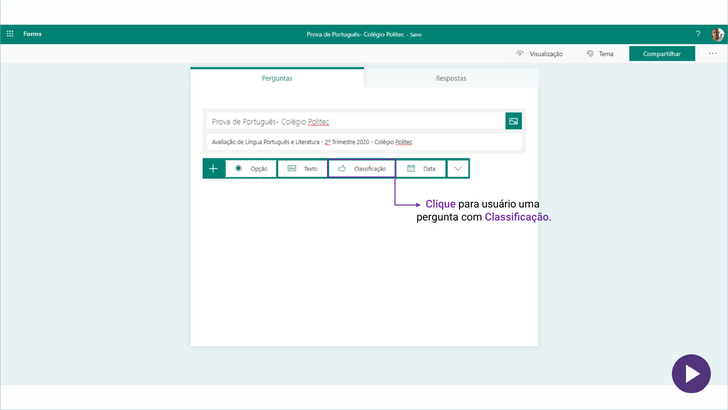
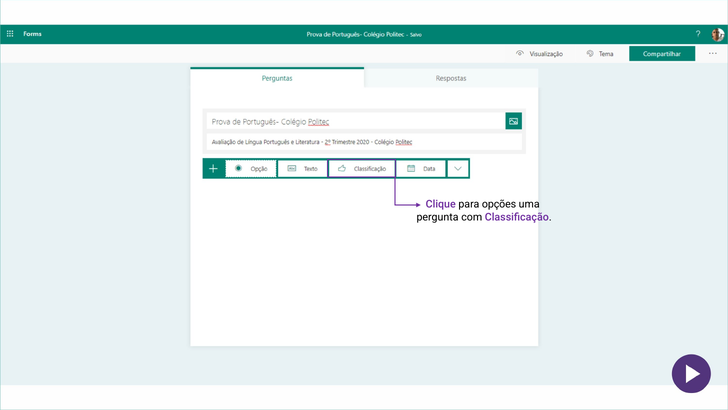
usuário: usuário -> opções
